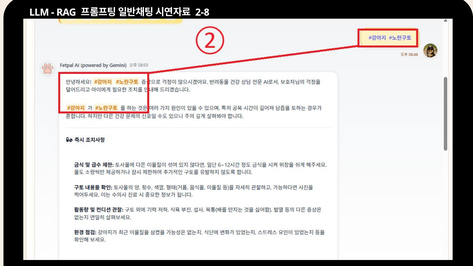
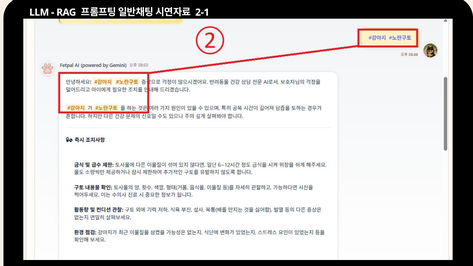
2-8: 2-8 -> 2-1
